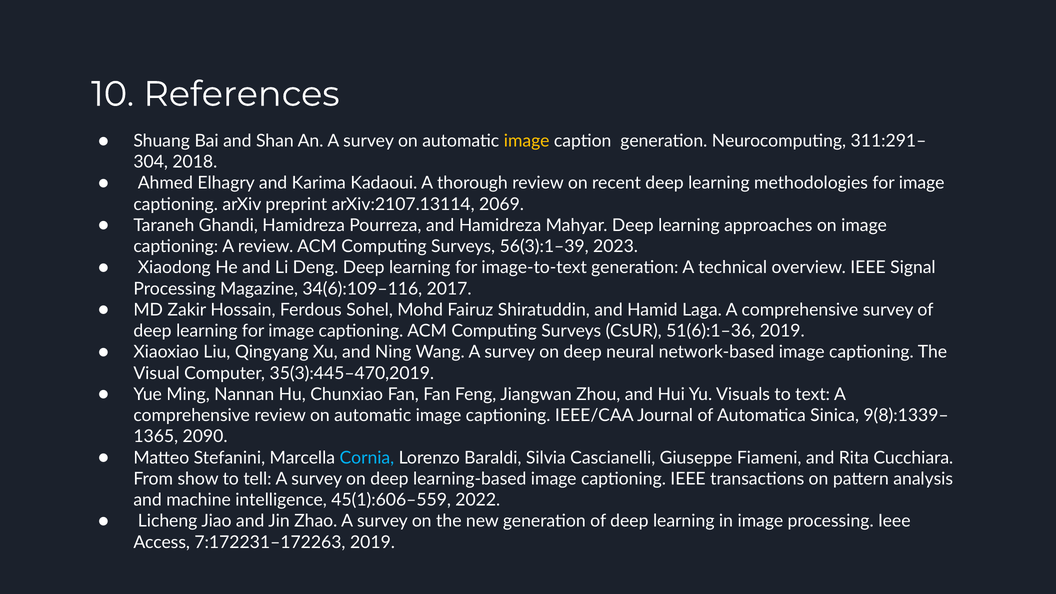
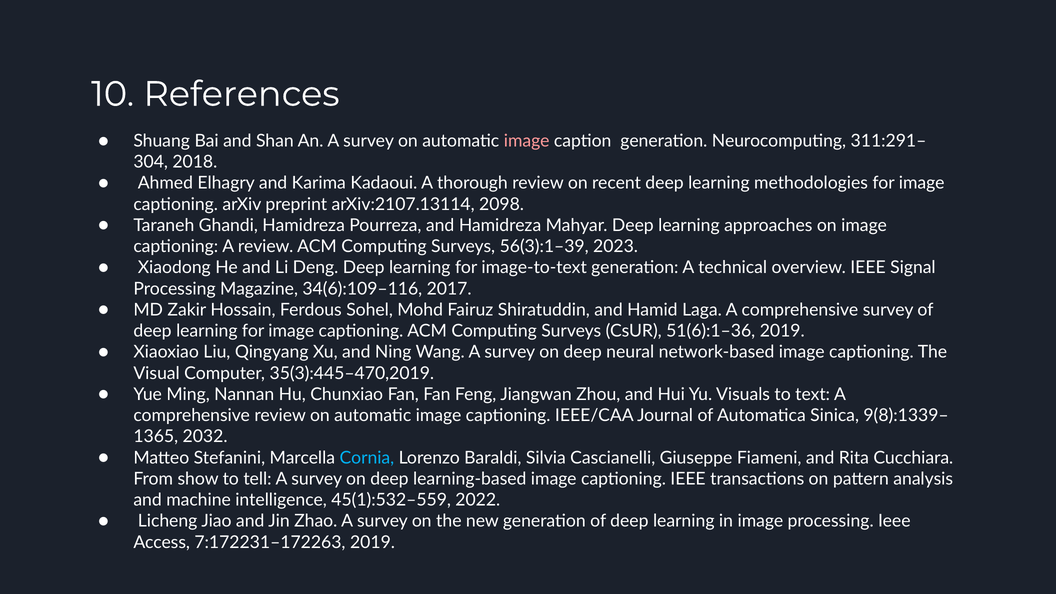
image at (527, 141) colour: yellow -> pink
2069: 2069 -> 2098
2090: 2090 -> 2032
45(1):606–559: 45(1):606–559 -> 45(1):532–559
